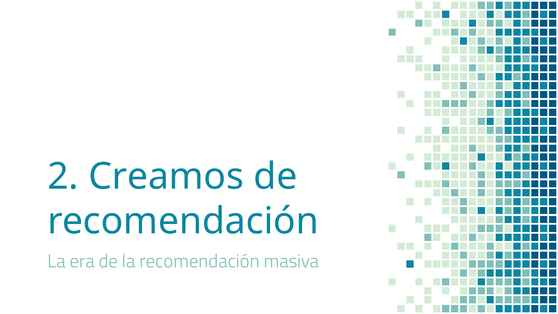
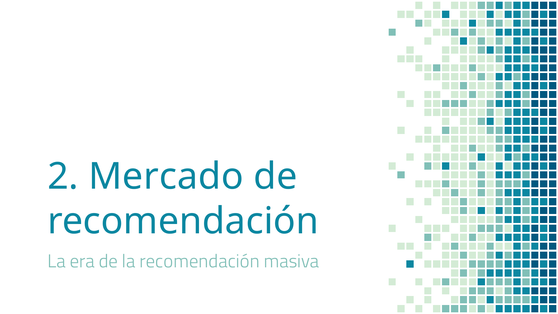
Creamos: Creamos -> Mercado
